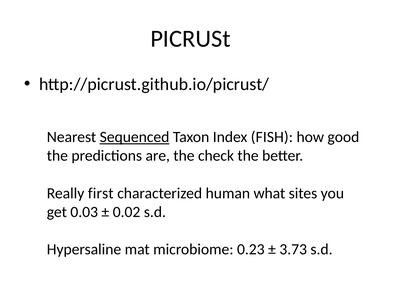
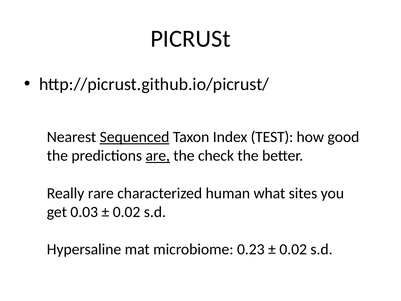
FISH: FISH -> TEST
are underline: none -> present
first: first -> rare
3.73 at (293, 249): 3.73 -> 0.02
